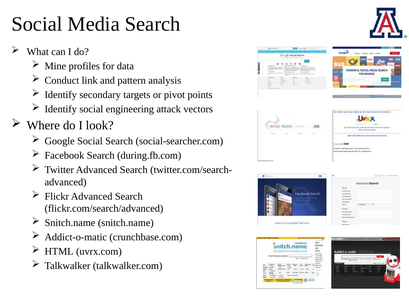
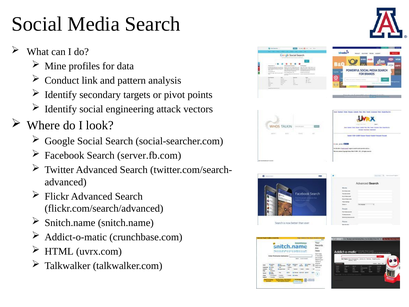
during.fb.com: during.fb.com -> server.fb.com
